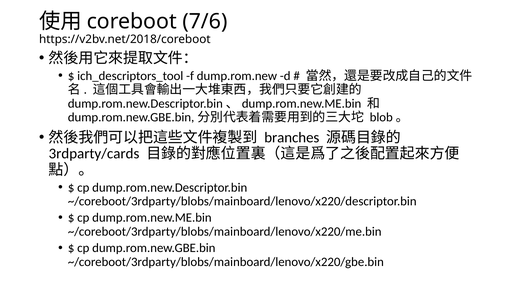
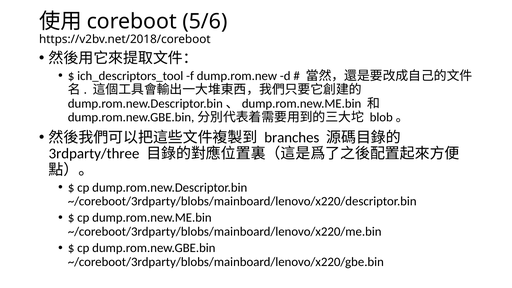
7/6: 7/6 -> 5/6
3rdparty/cards: 3rdparty/cards -> 3rdparty/three
